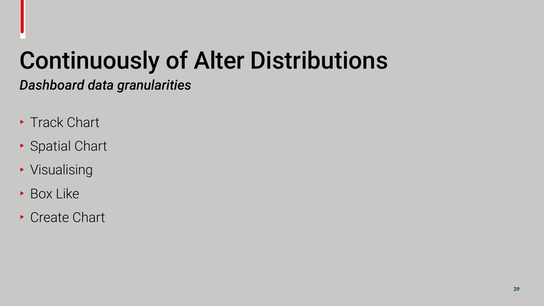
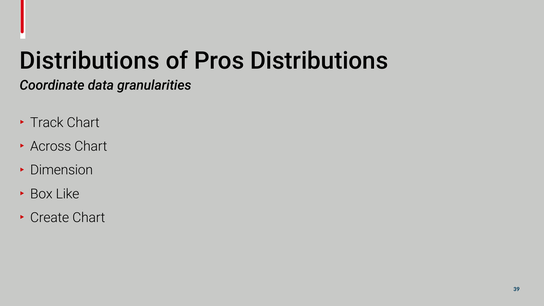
Continuously at (90, 61): Continuously -> Distributions
Alter: Alter -> Pros
Dashboard: Dashboard -> Coordinate
Spatial: Spatial -> Across
Visualising: Visualising -> Dimension
